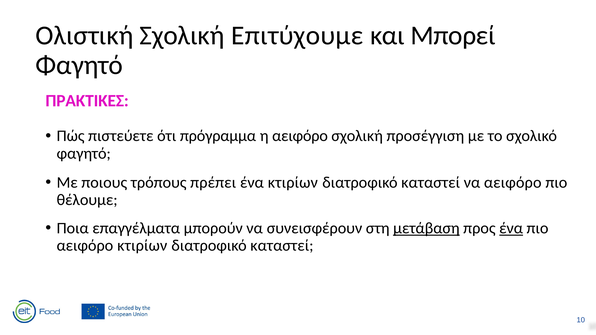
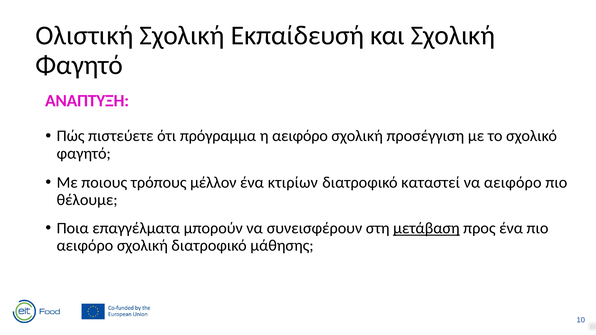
Επιτύχουμε: Επιτύχουμε -> Εκπαίδευσή
και Μπορεί: Μπορεί -> Σχολική
ΠΡΑΚΤΙΚΕΣ: ΠΡΑΚΤΙΚΕΣ -> ΑΝΑΠΤΥΞΗ
πρέπει: πρέπει -> μέλλον
ένα at (511, 228) underline: present -> none
κτιρίων at (142, 246): κτιρίων -> σχολική
καταστεί at (282, 246): καταστεί -> μάθησης
